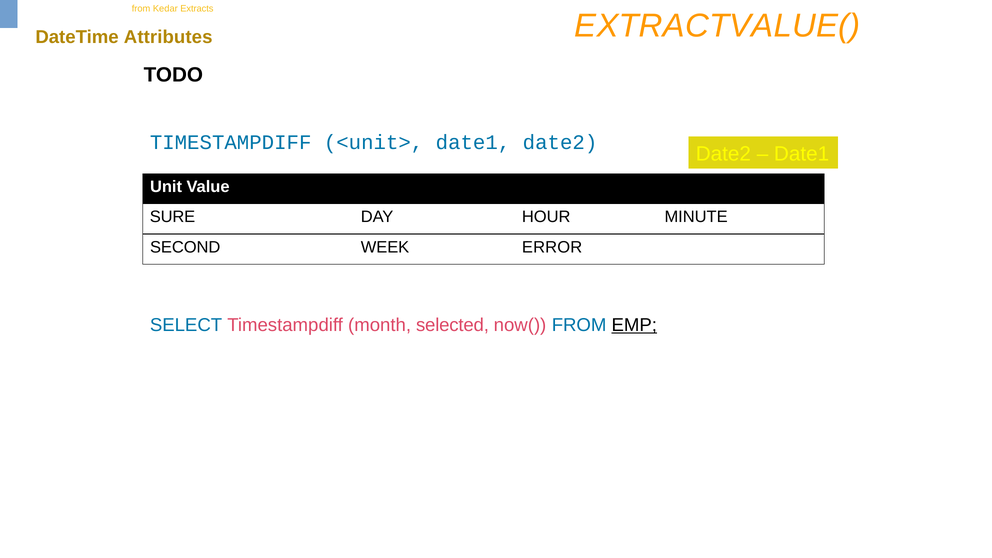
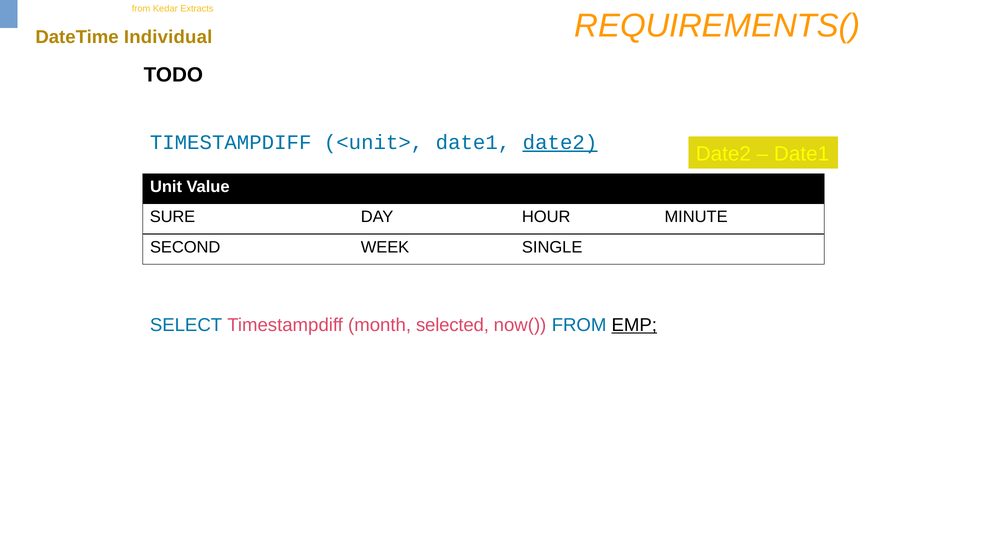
EXTRACTVALUE(: EXTRACTVALUE( -> REQUIREMENTS(
Attributes: Attributes -> Individual
date2 at (560, 142) underline: none -> present
ERROR: ERROR -> SINGLE
